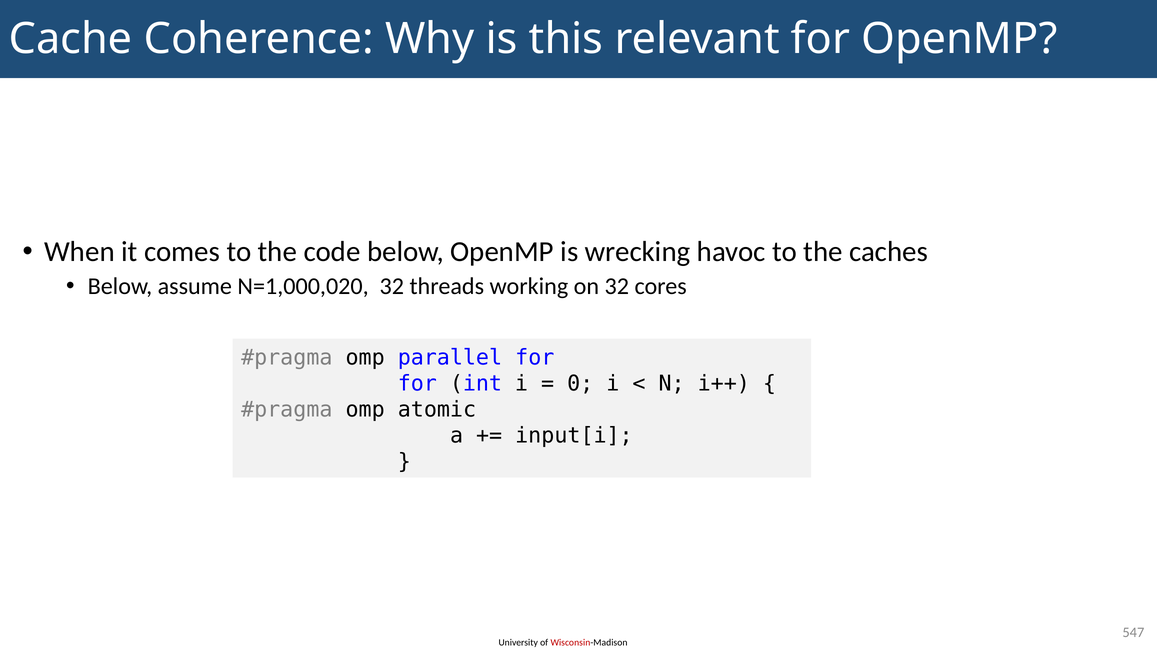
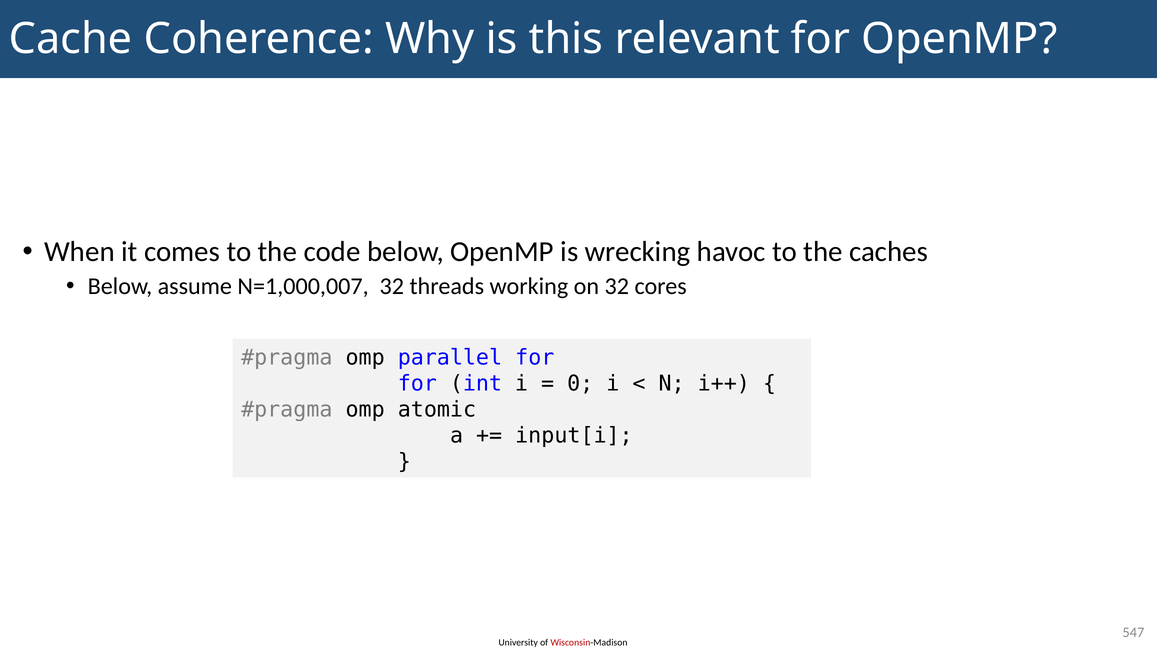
N=1,000,020: N=1,000,020 -> N=1,000,007
